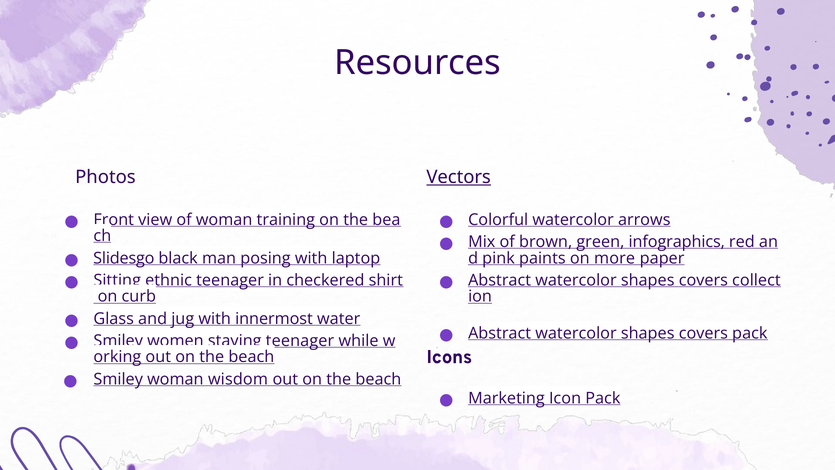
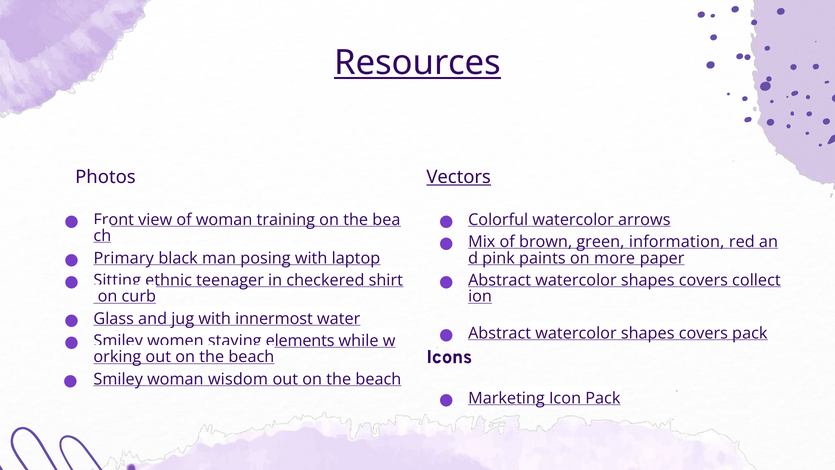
Resources underline: none -> present
infographics: infographics -> information
Slidesgo: Slidesgo -> Primary
teenager at (300, 341): teenager -> elements
